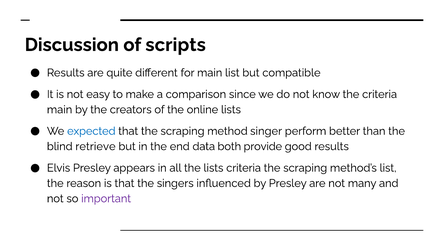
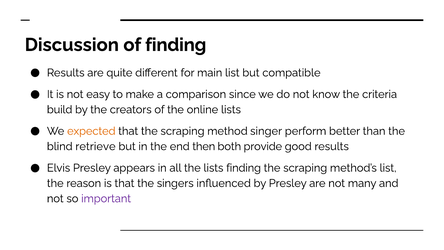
of scripts: scripts -> finding
main at (60, 109): main -> build
expected colour: blue -> orange
data: data -> then
lists criteria: criteria -> finding
